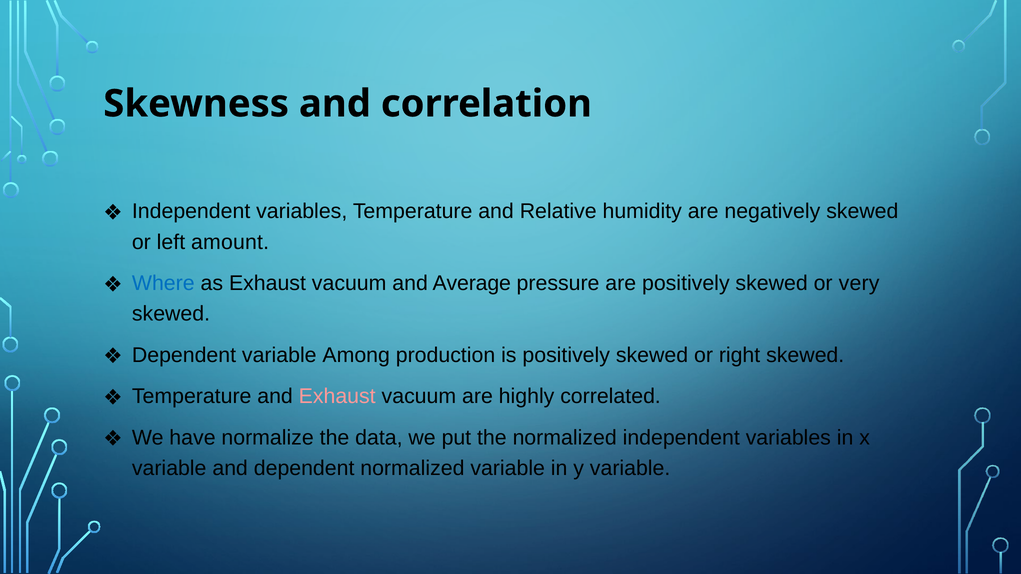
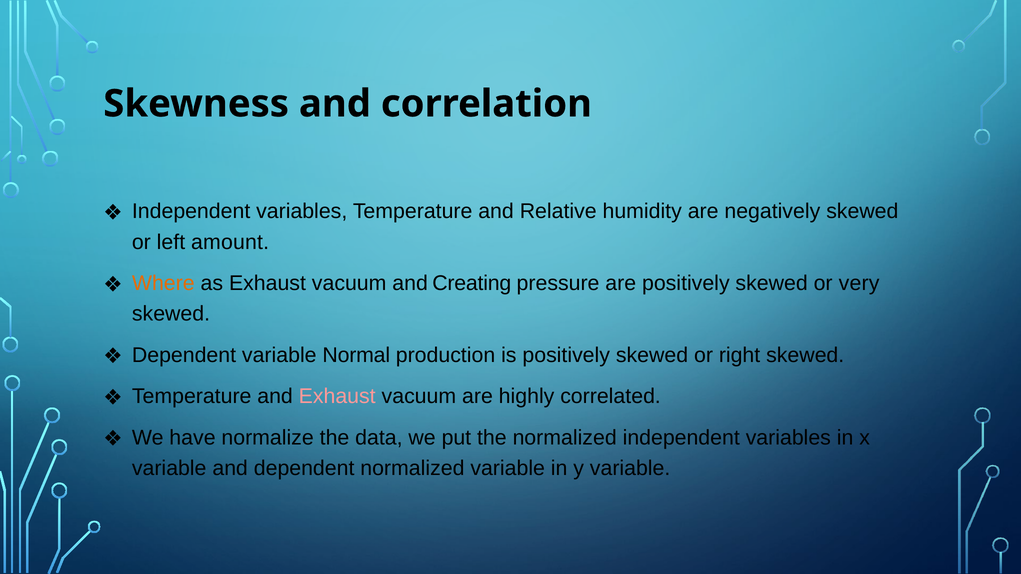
Where colour: blue -> orange
Average: Average -> Creating
Among: Among -> Normal
